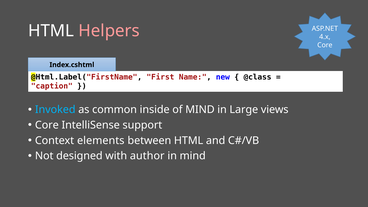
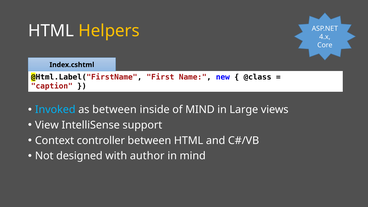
Helpers colour: pink -> yellow
as common: common -> between
Core at (47, 125): Core -> View
elements: elements -> controller
